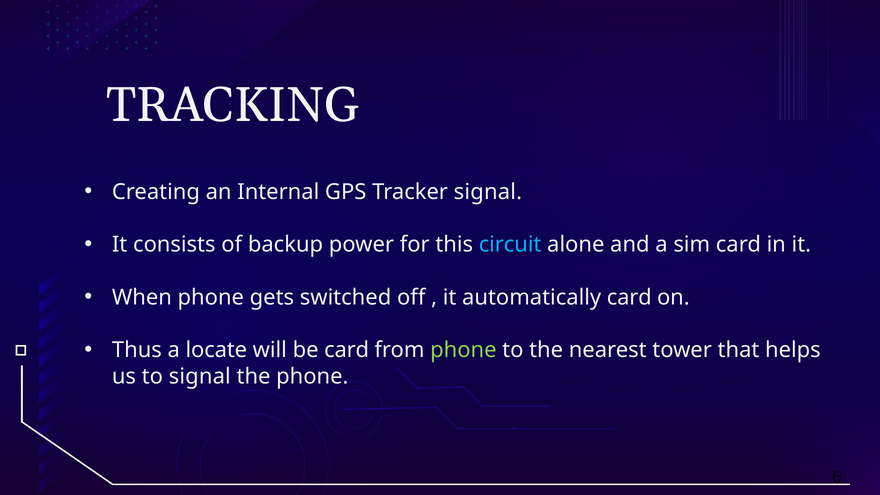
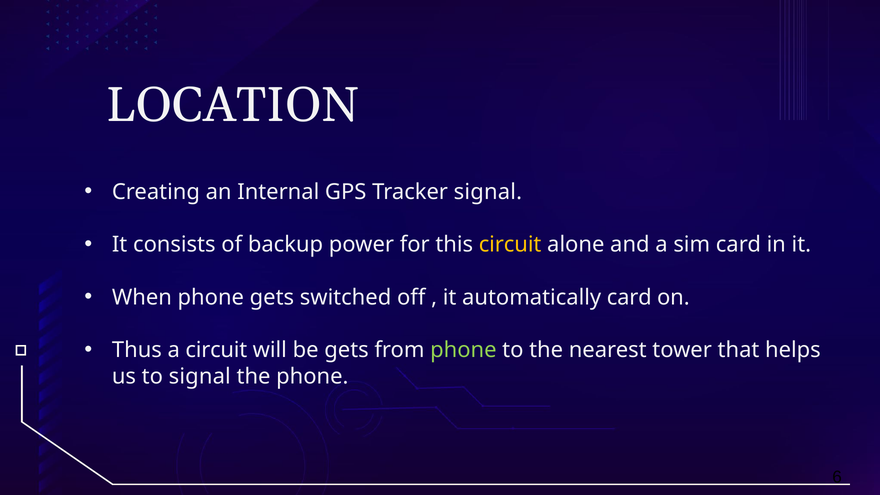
TRACKING: TRACKING -> LOCATION
circuit at (510, 245) colour: light blue -> yellow
a locate: locate -> circuit
be card: card -> gets
